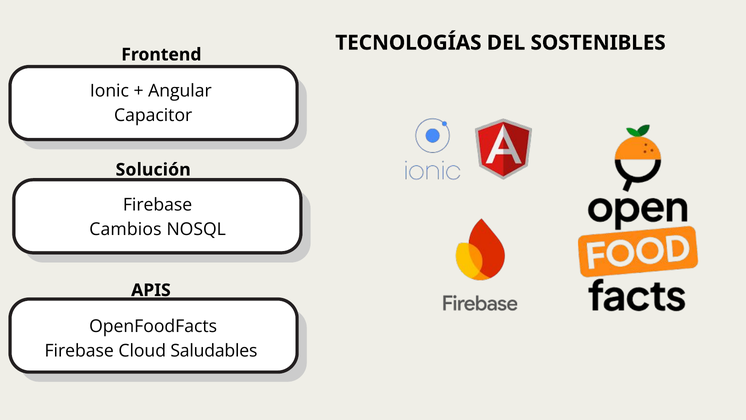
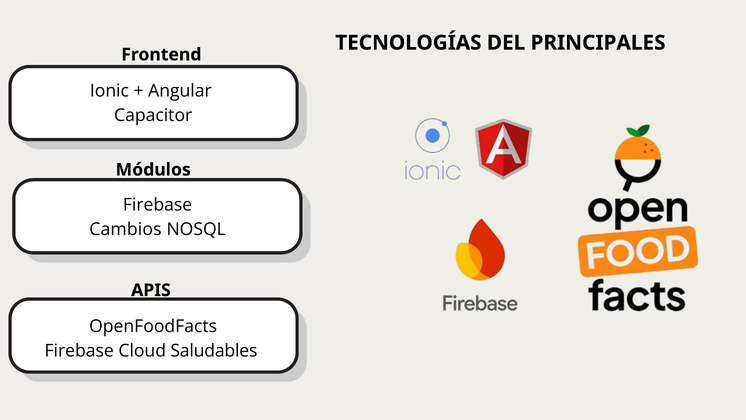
SOSTENIBLES: SOSTENIBLES -> PRINCIPALES
Solución: Solución -> Módulos
